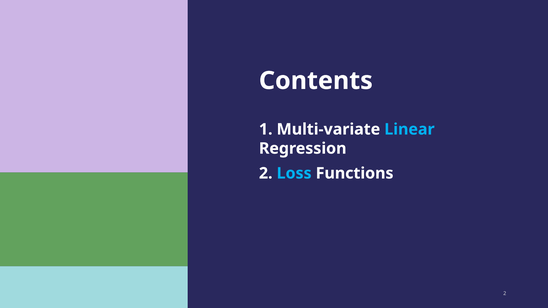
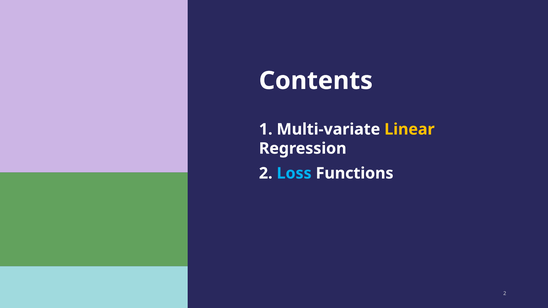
Linear colour: light blue -> yellow
